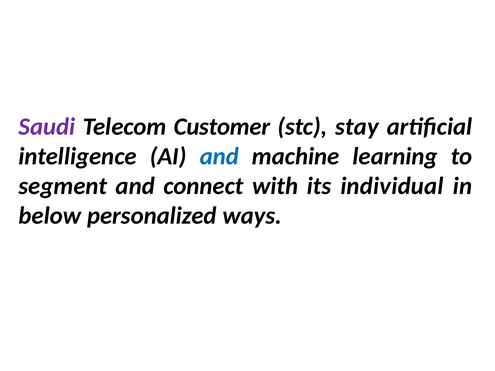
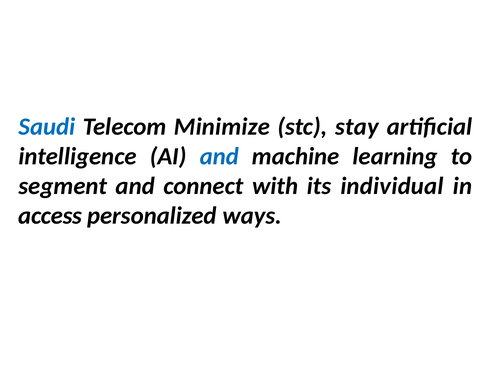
Saudi colour: purple -> blue
Customer: Customer -> Minimize
below: below -> access
